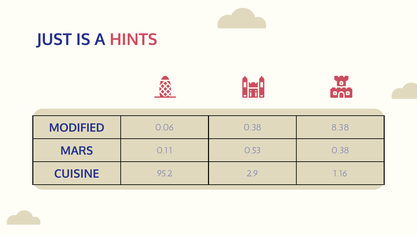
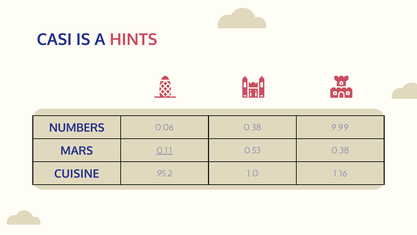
JUST: JUST -> CASI
MODIFIED: MODIFIED -> NUMBERS
8.38: 8.38 -> 9.99
0.11 underline: none -> present
2.9: 2.9 -> 1.0
